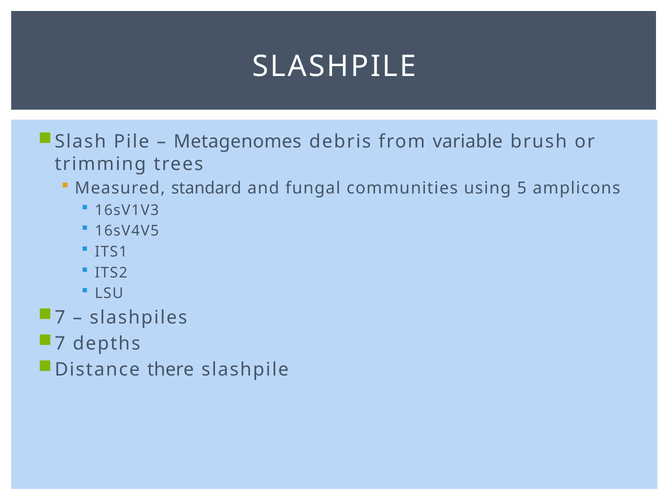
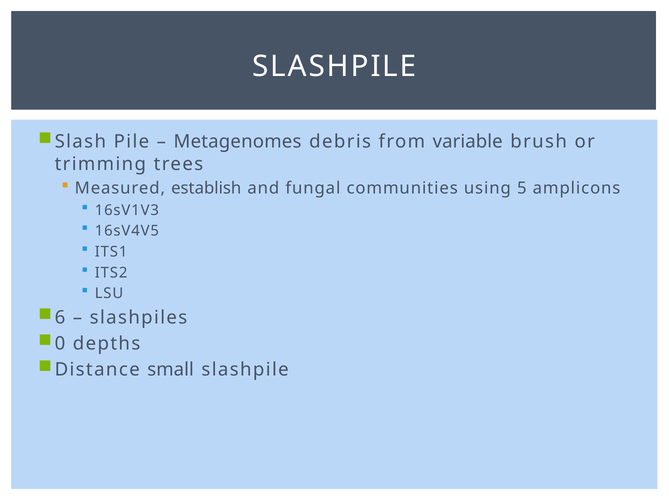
standard: standard -> establish
7 at (60, 317): 7 -> 6
7 at (60, 343): 7 -> 0
there: there -> small
